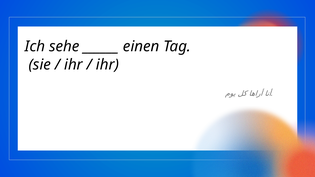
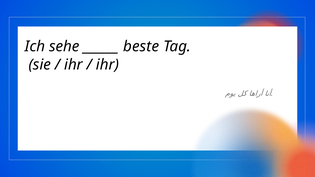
einen: einen -> beste
